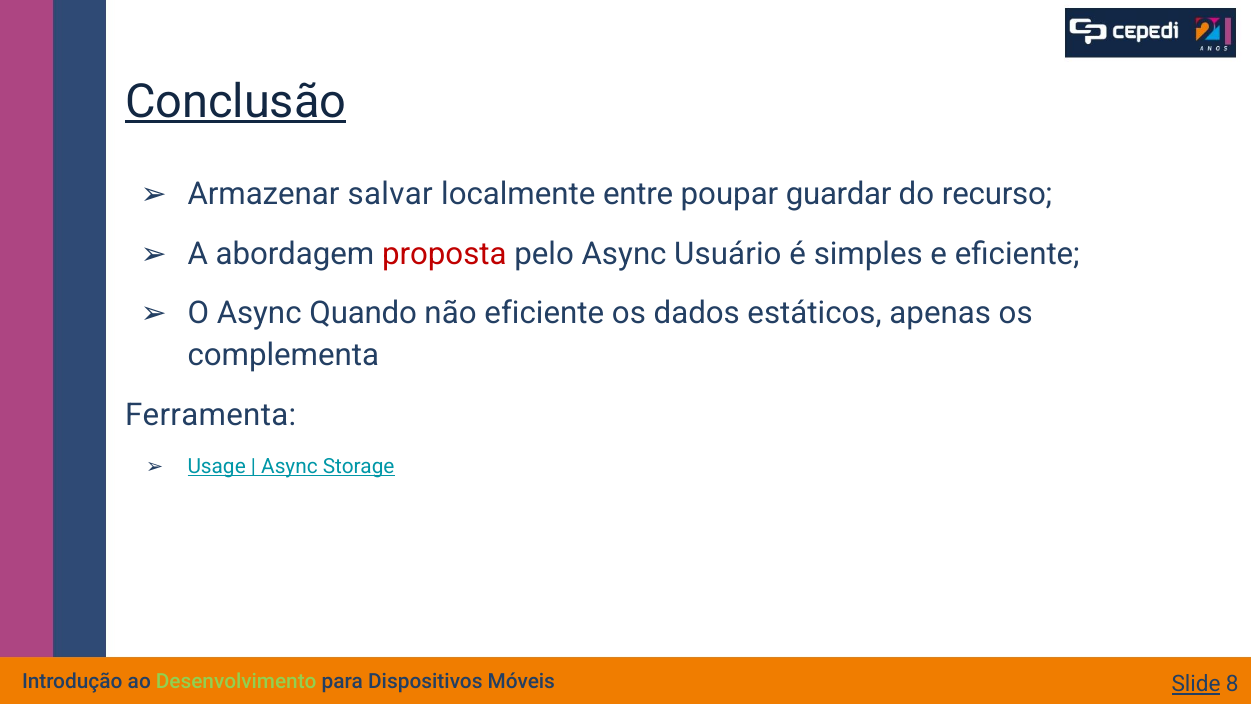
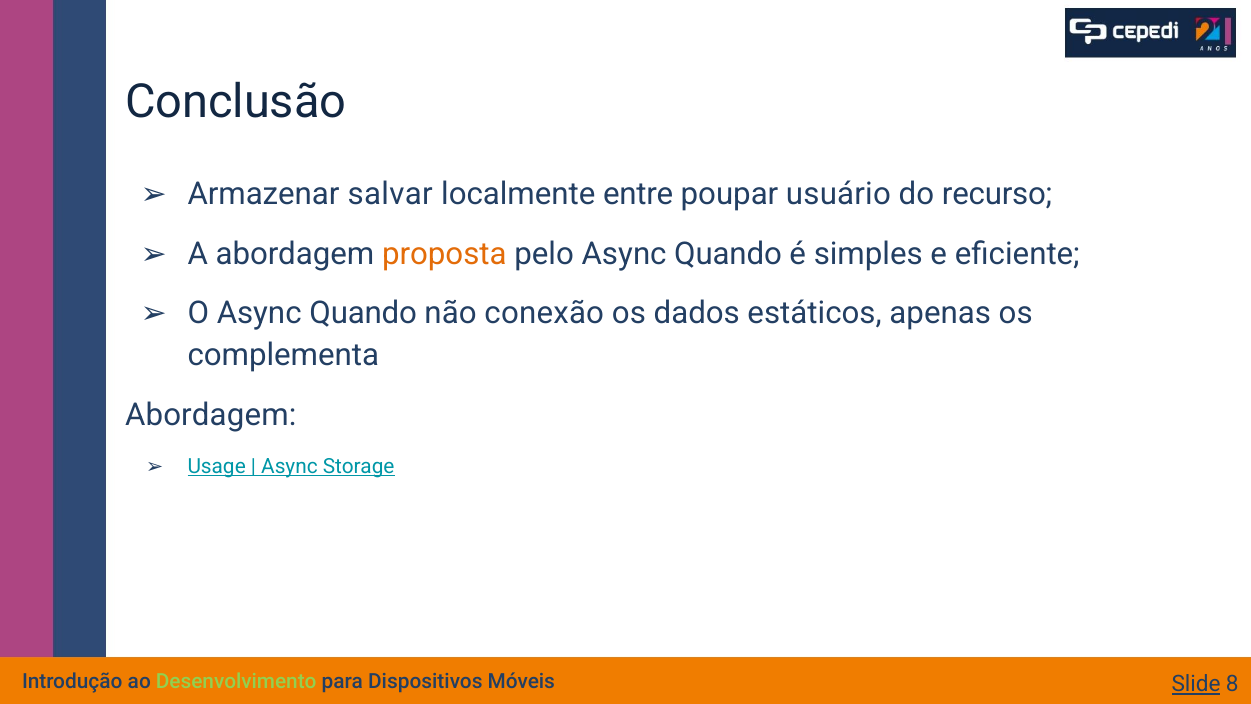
Conclusão underline: present -> none
guardar: guardar -> usuário
proposta colour: red -> orange
pelo Async Usuário: Usuário -> Quando
não eficiente: eficiente -> conexão
Ferramenta at (211, 415): Ferramenta -> Abordagem
